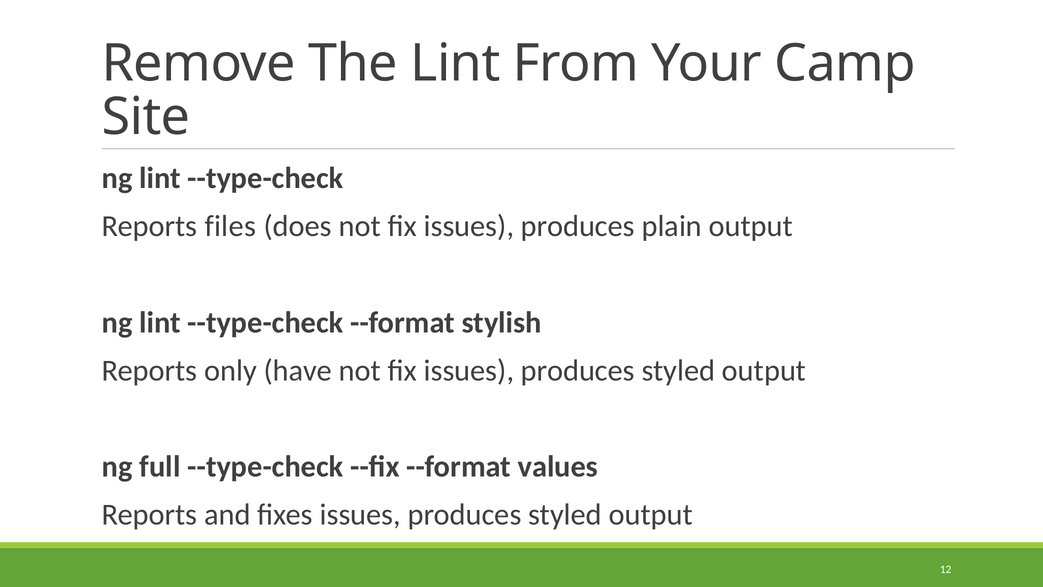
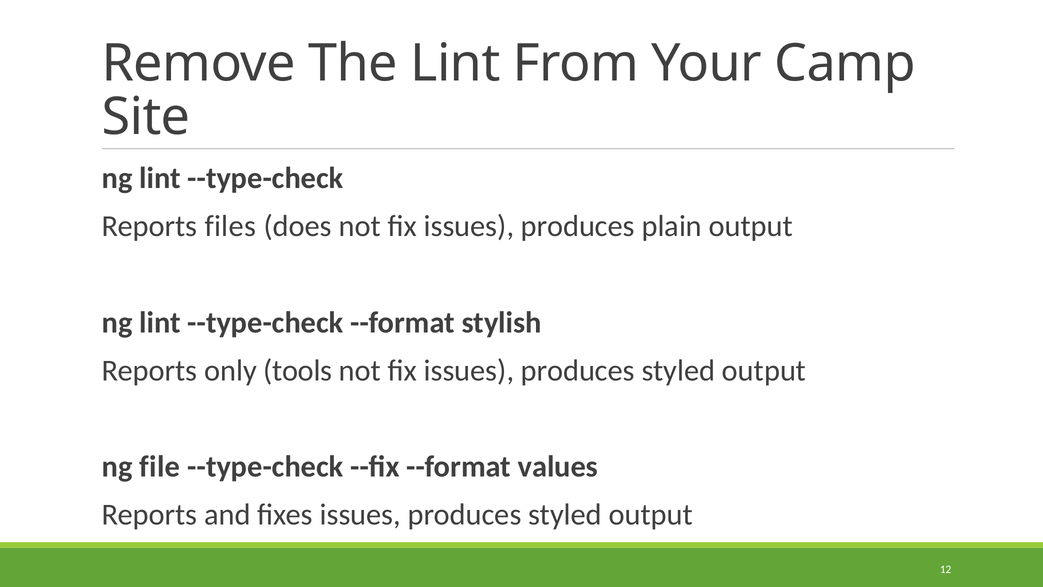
have: have -> tools
full: full -> file
